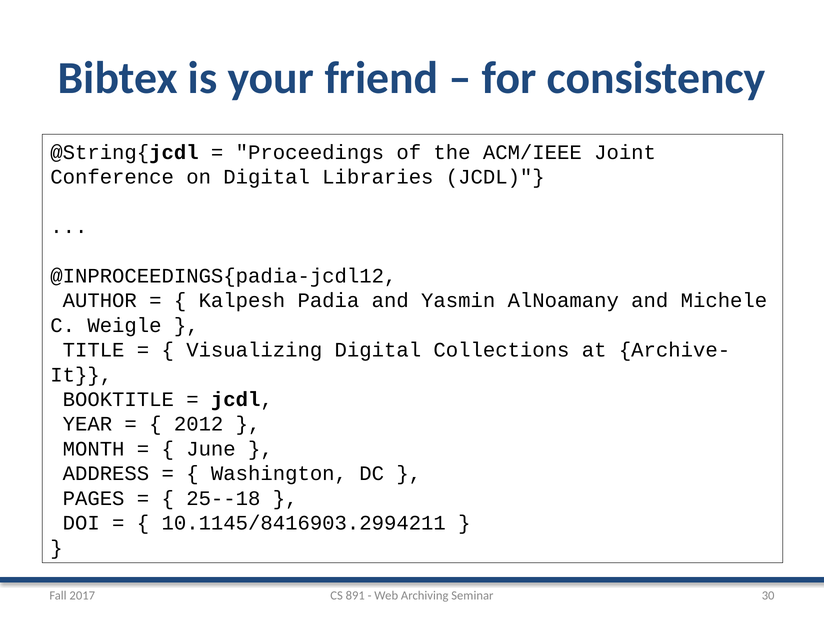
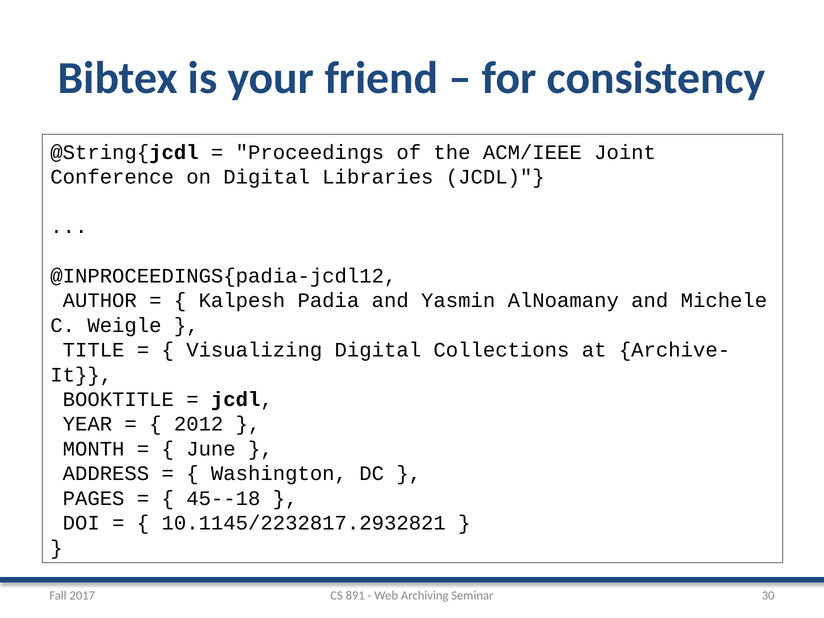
25--18: 25--18 -> 45--18
10.1145/8416903.2994211: 10.1145/8416903.2994211 -> 10.1145/2232817.2932821
